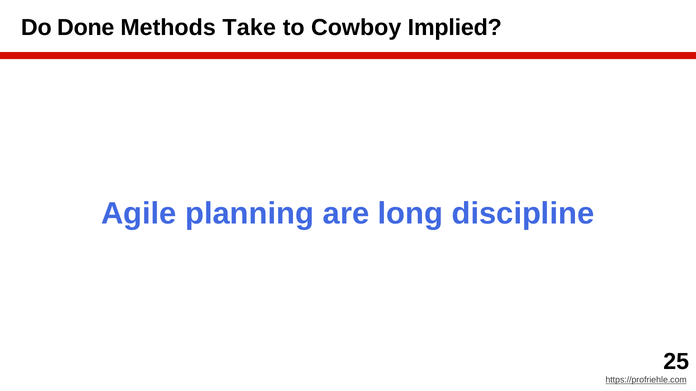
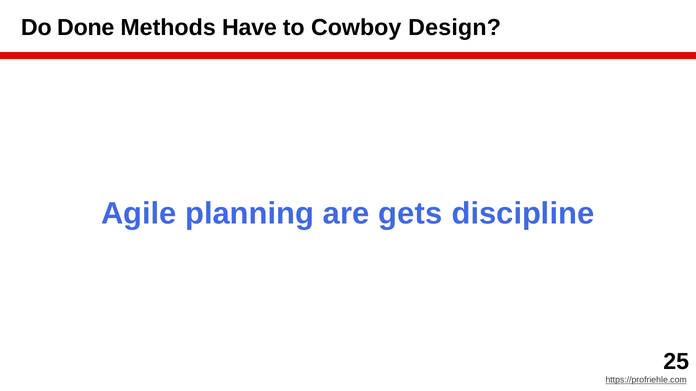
Take: Take -> Have
Implied: Implied -> Design
long: long -> gets
